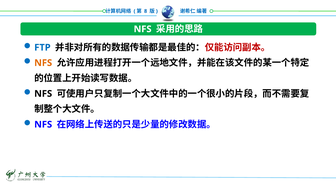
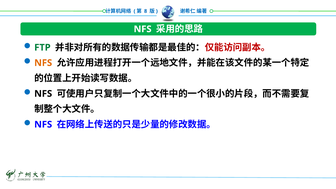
FTP colour: blue -> green
